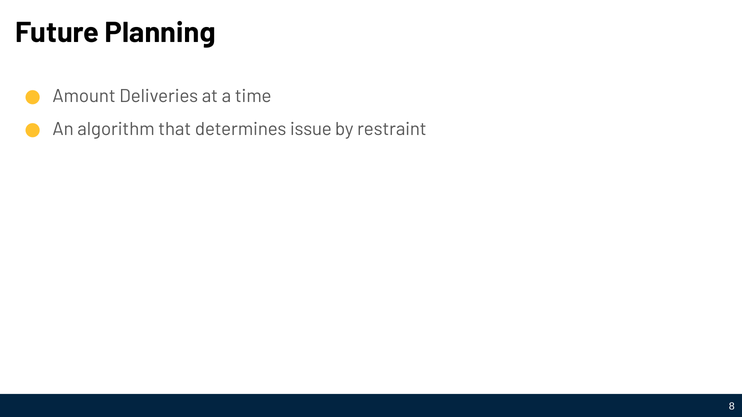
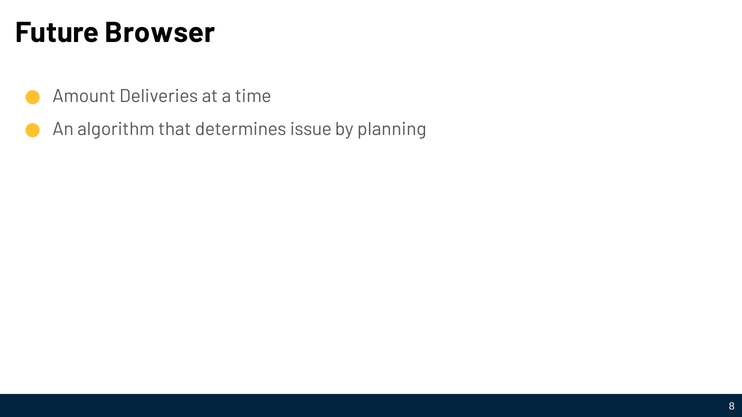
Planning: Planning -> Browser
restraint: restraint -> planning
